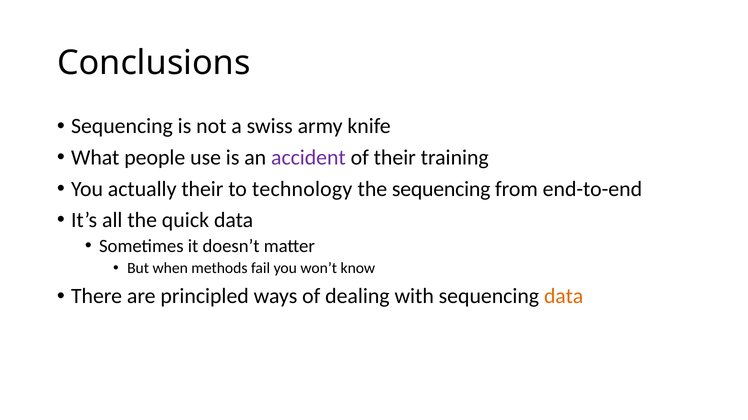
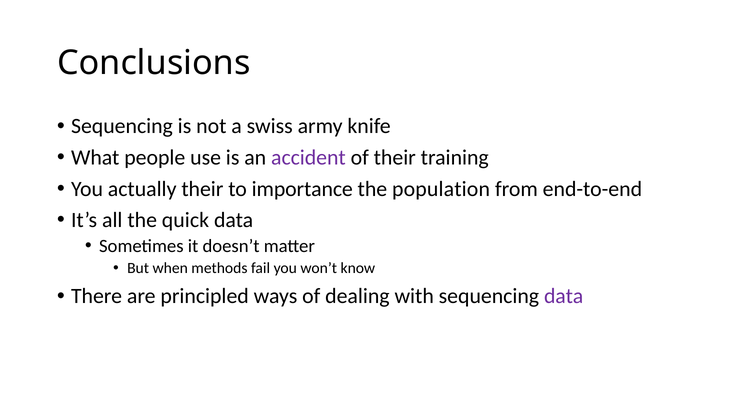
technology: technology -> importance
the sequencing: sequencing -> population
data at (564, 297) colour: orange -> purple
